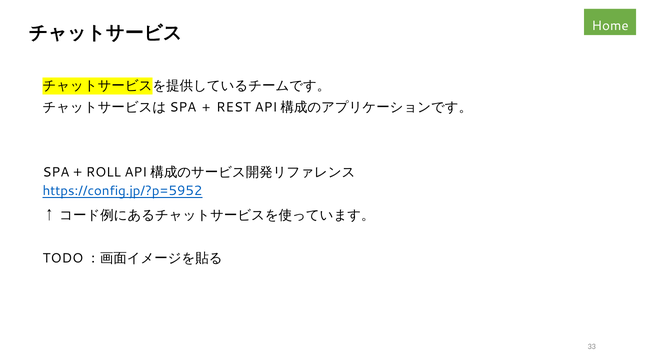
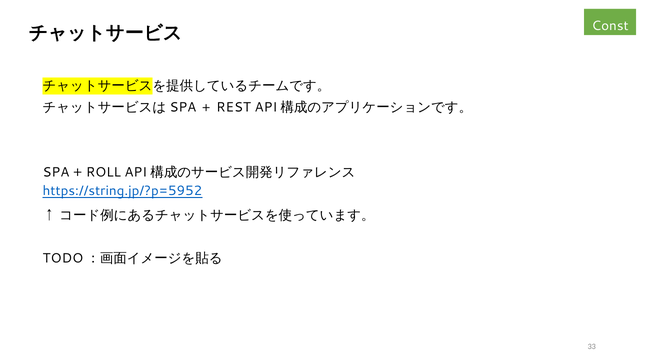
Home: Home -> Const
https://config.jp/?p=5952: https://config.jp/?p=5952 -> https://string.jp/?p=5952
